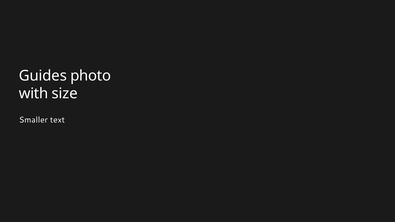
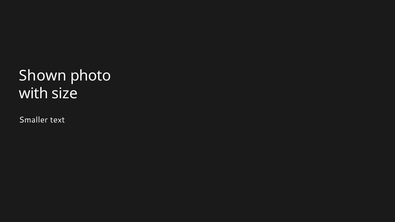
Guides: Guides -> Shown
